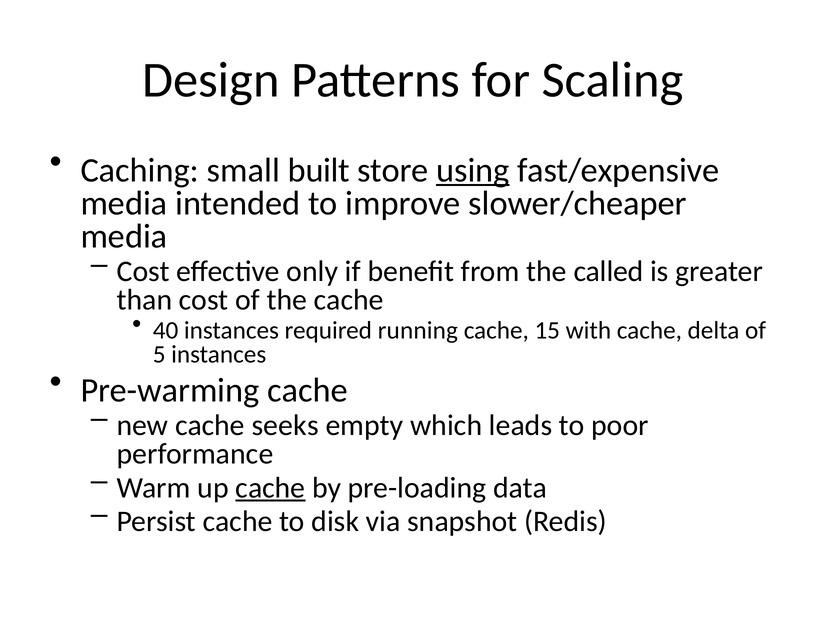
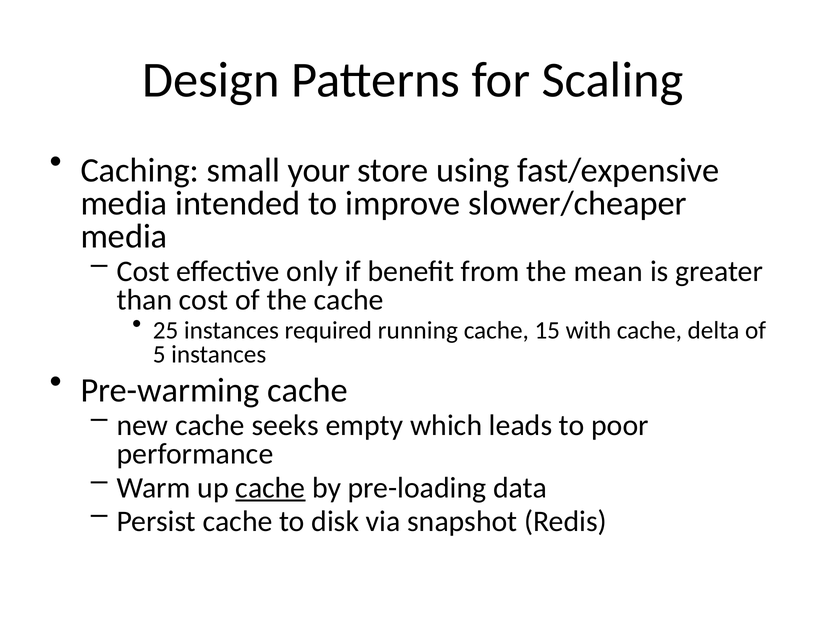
built: built -> your
using underline: present -> none
called: called -> mean
40: 40 -> 25
